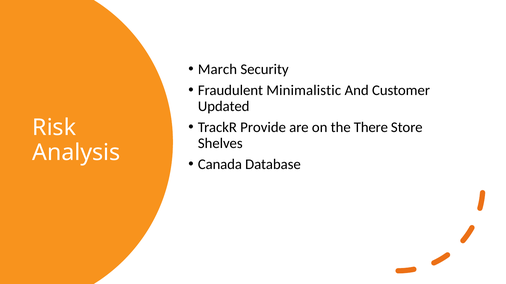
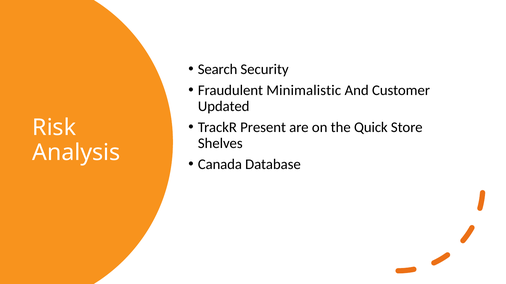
March: March -> Search
Provide: Provide -> Present
There: There -> Quick
